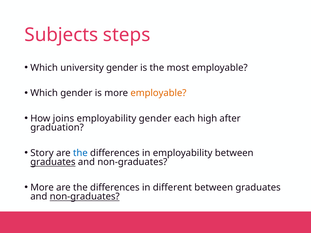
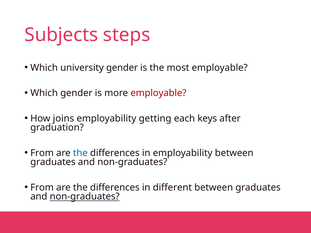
employable at (158, 93) colour: orange -> red
employability gender: gender -> getting
high: high -> keys
Story at (42, 153): Story -> From
graduates at (53, 162) underline: present -> none
More at (42, 188): More -> From
